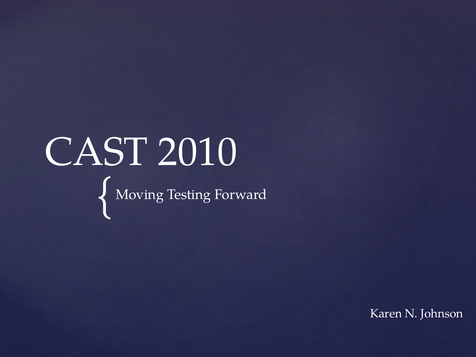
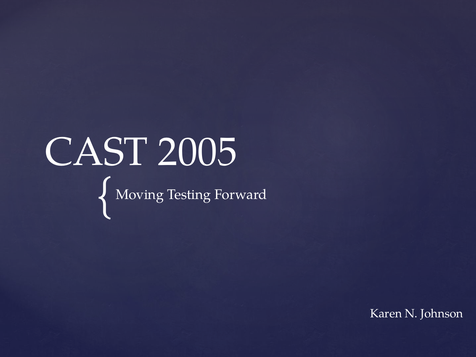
2010: 2010 -> 2005
